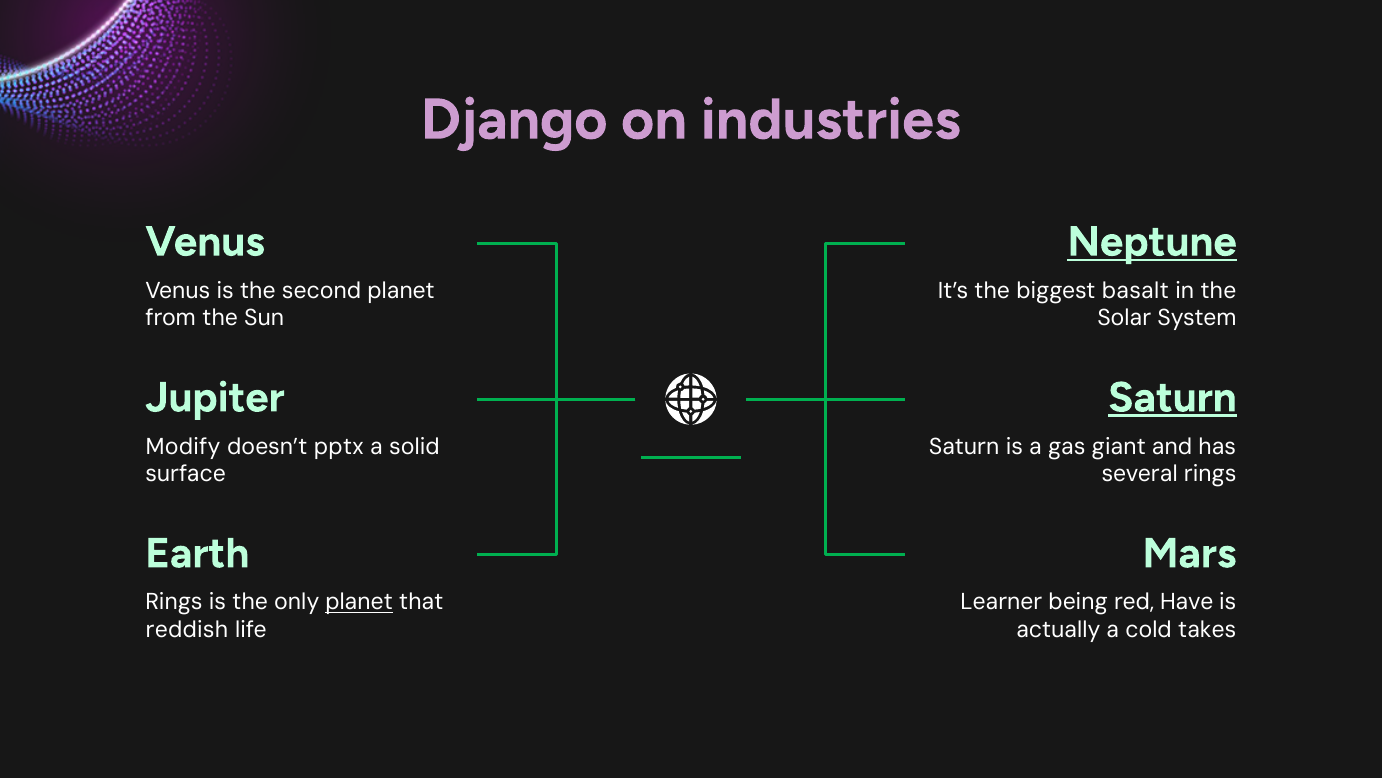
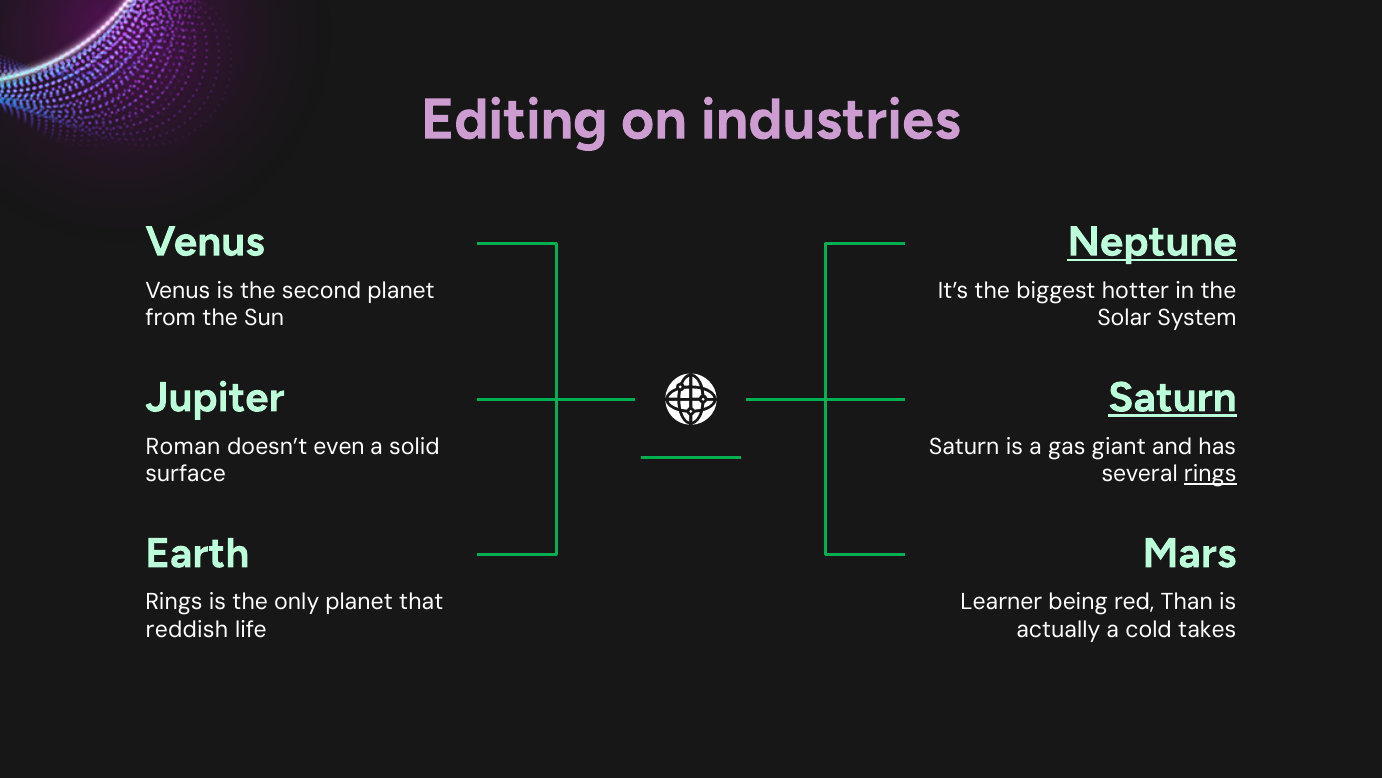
Django: Django -> Editing
basalt: basalt -> hotter
Modify: Modify -> Roman
pptx: pptx -> even
rings at (1210, 474) underline: none -> present
planet at (359, 602) underline: present -> none
Have: Have -> Than
